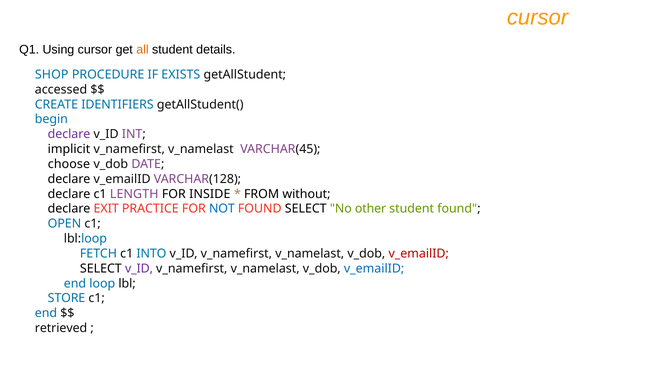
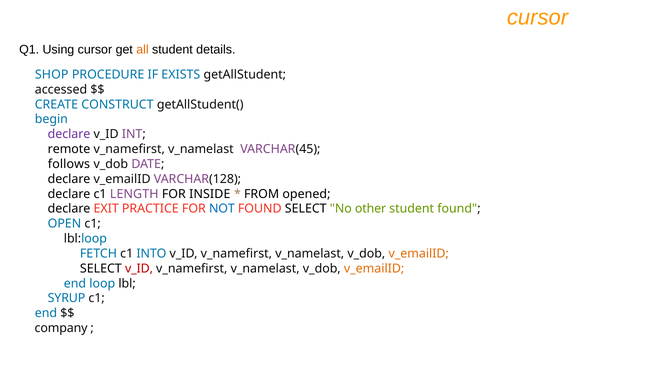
IDENTIFIERS: IDENTIFIERS -> CONSTRUCT
implicit: implicit -> remote
choose: choose -> follows
without: without -> opened
v_emailID at (419, 253) colour: red -> orange
v_ID at (139, 268) colour: purple -> red
v_emailID at (374, 268) colour: blue -> orange
STORE: STORE -> SYRUP
retrieved: retrieved -> company
